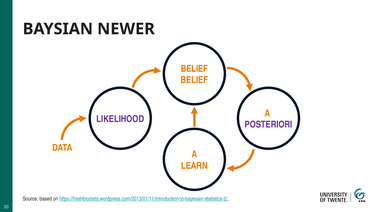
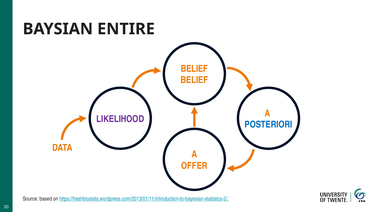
NEWER: NEWER -> ENTIRE
POSTERIORI colour: purple -> blue
LEARN: LEARN -> OFFER
